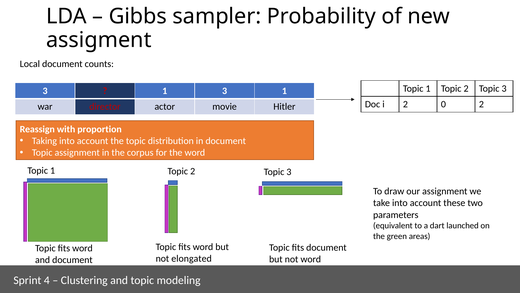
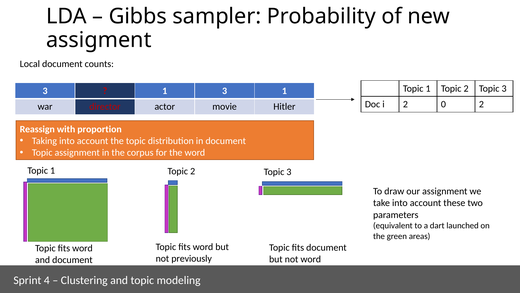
elongated: elongated -> previously
